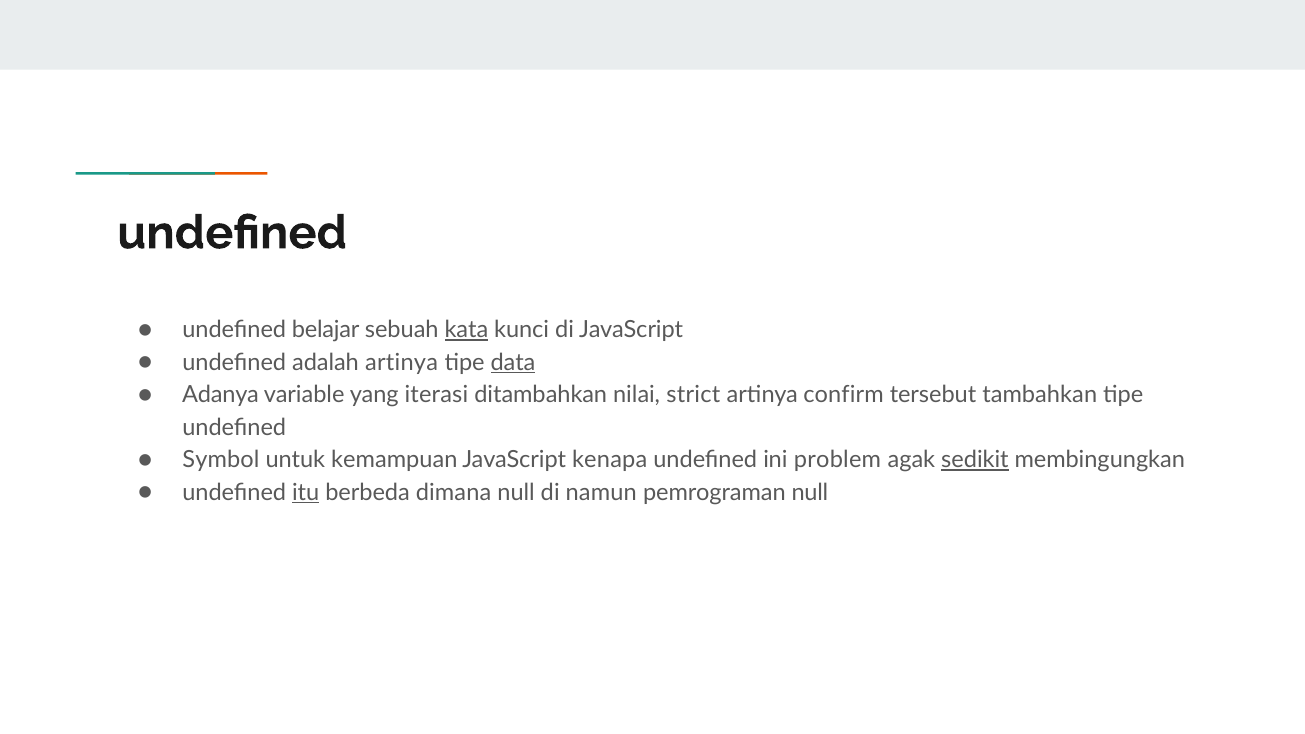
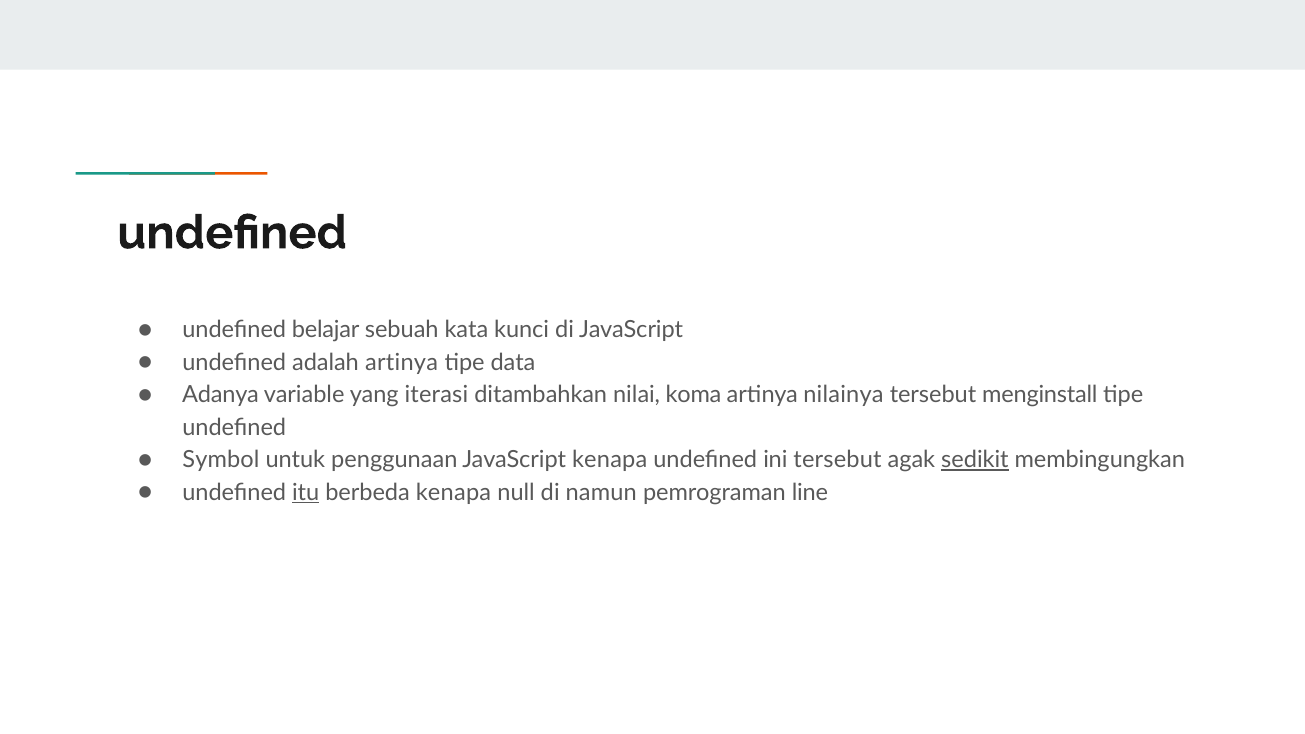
kata underline: present -> none
data underline: present -> none
strict: strict -> koma
confirm: confirm -> nilainya
tambahkan: tambahkan -> menginstall
kemampuan: kemampuan -> penggunaan
ini problem: problem -> tersebut
berbeda dimana: dimana -> kenapa
pemrograman null: null -> line
